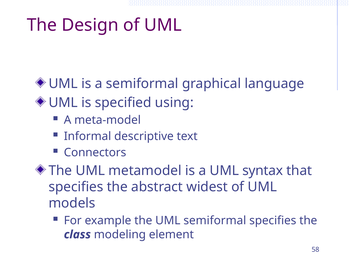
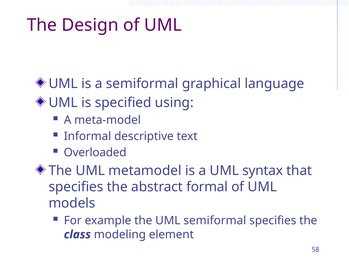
Connectors: Connectors -> Overloaded
widest: widest -> formal
